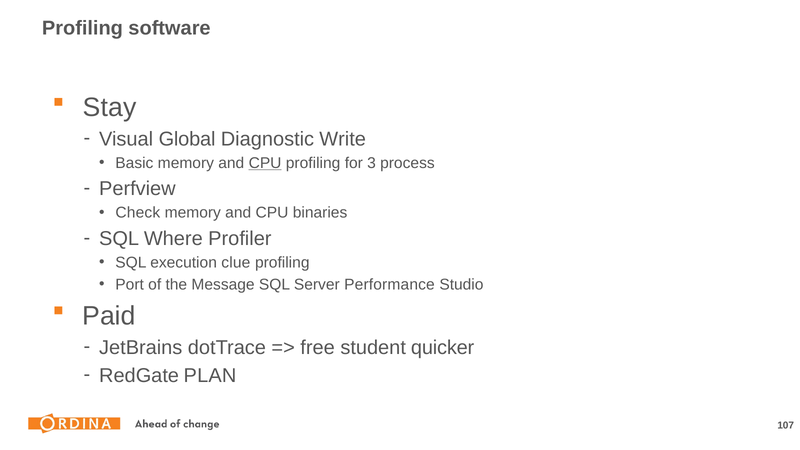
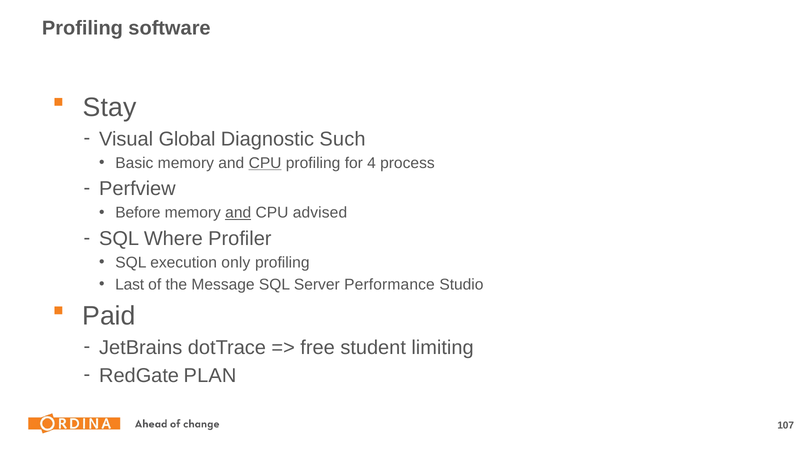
Write: Write -> Such
3: 3 -> 4
Check: Check -> Before
and at (238, 213) underline: none -> present
binaries: binaries -> advised
clue: clue -> only
Port: Port -> Last
quicker: quicker -> limiting
